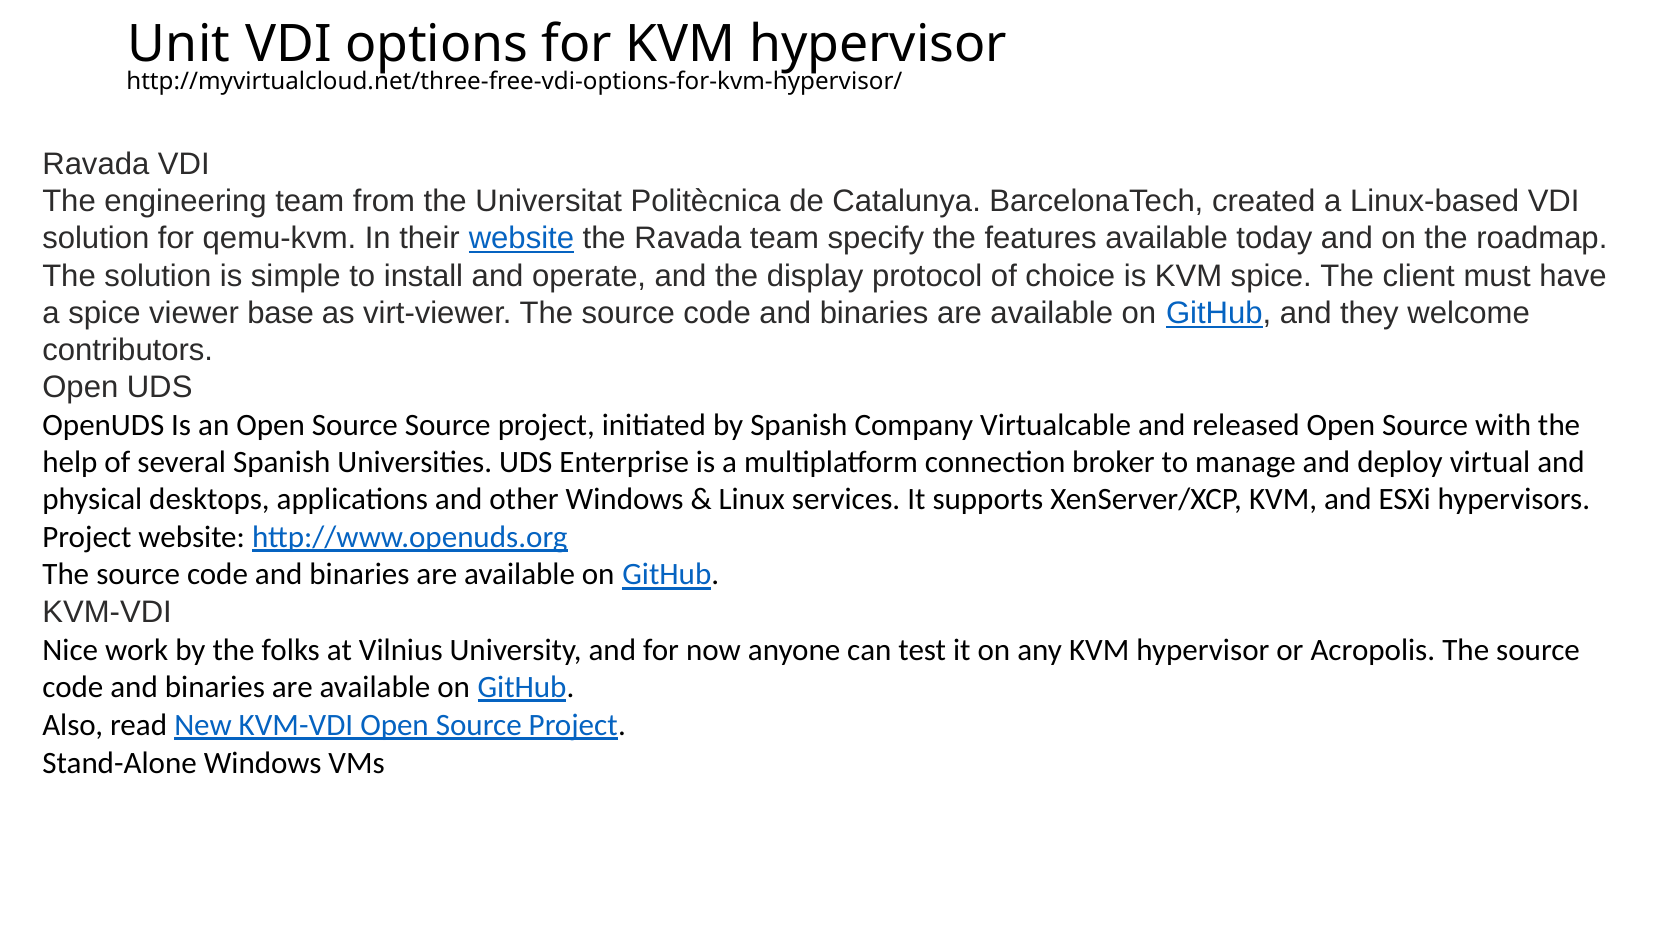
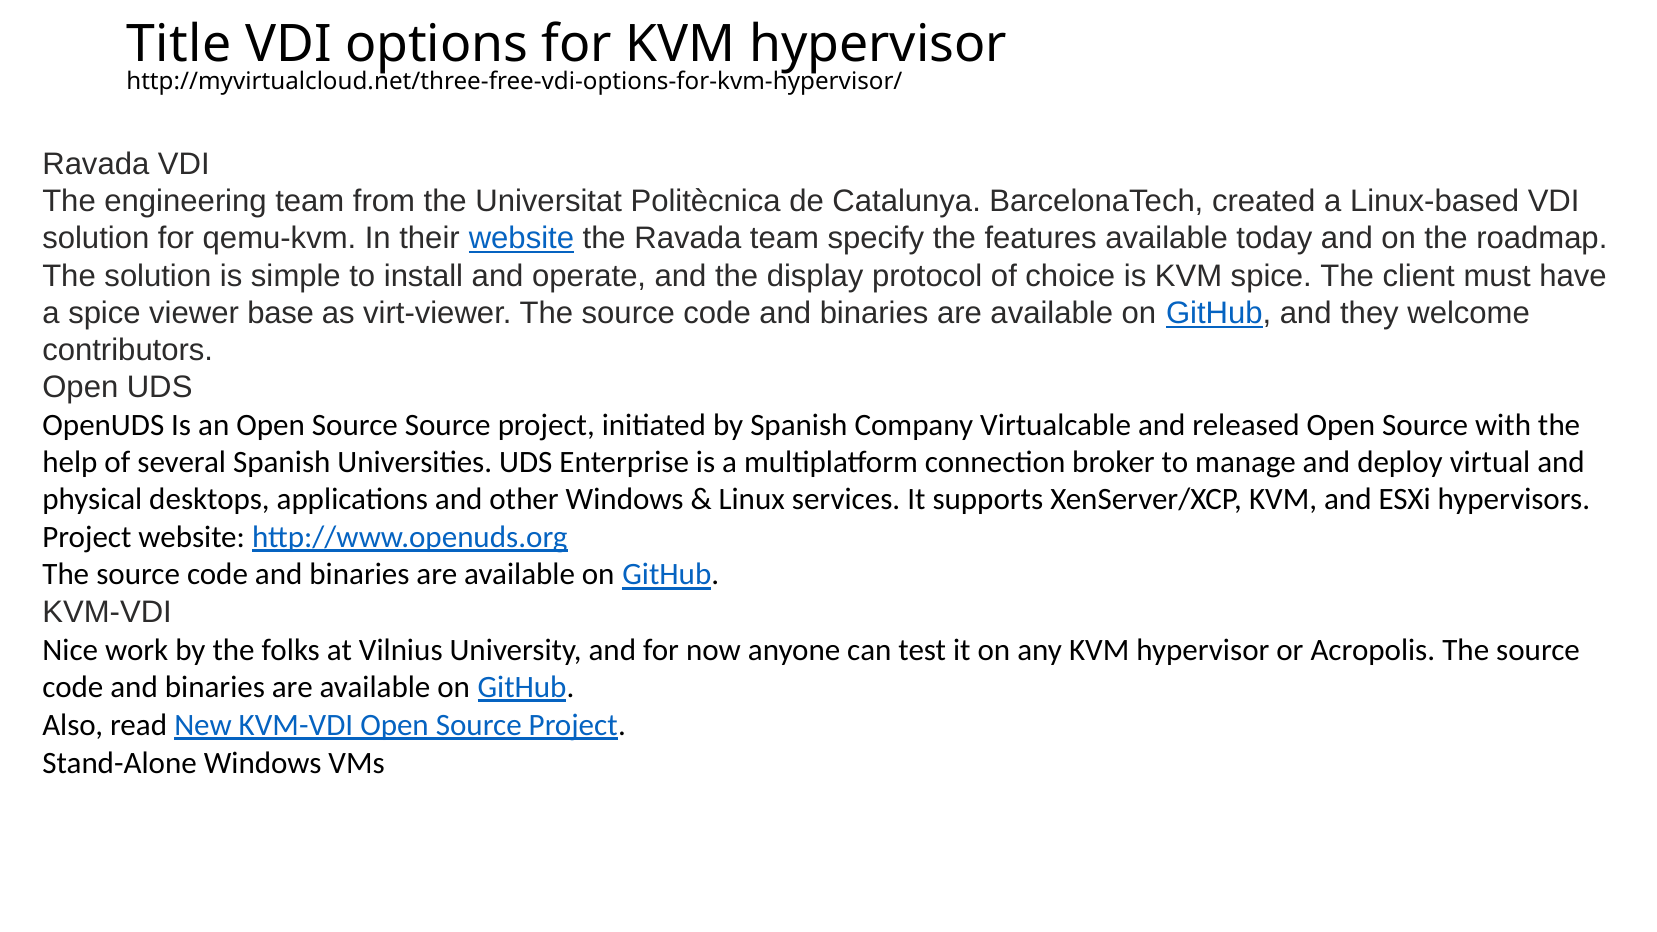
Unit: Unit -> Title
